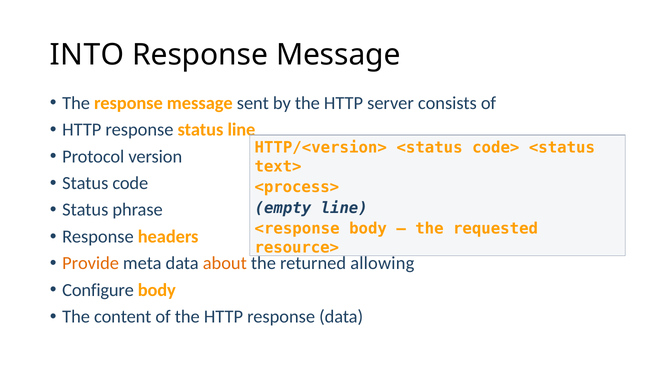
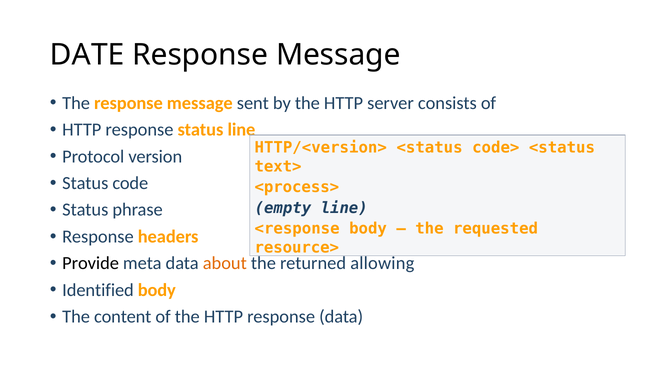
INTO: INTO -> DATE
Provide colour: orange -> black
Configure: Configure -> Identified
